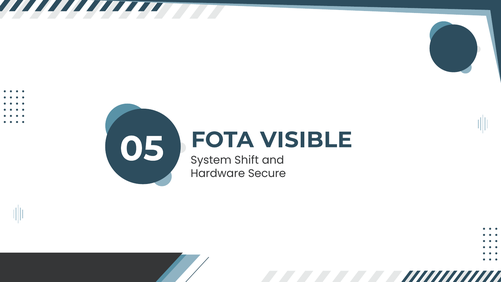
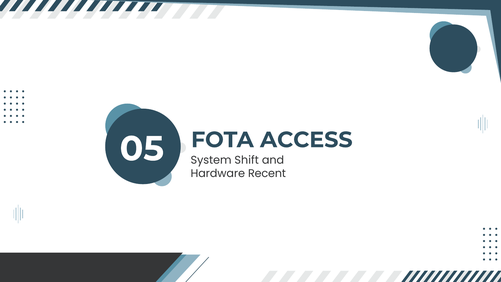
VISIBLE: VISIBLE -> ACCESS
Secure: Secure -> Recent
